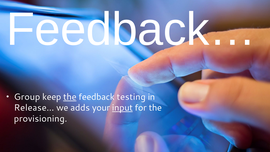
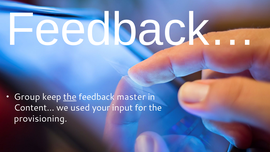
testing: testing -> master
Release…: Release… -> Content…
adds: adds -> used
input underline: present -> none
